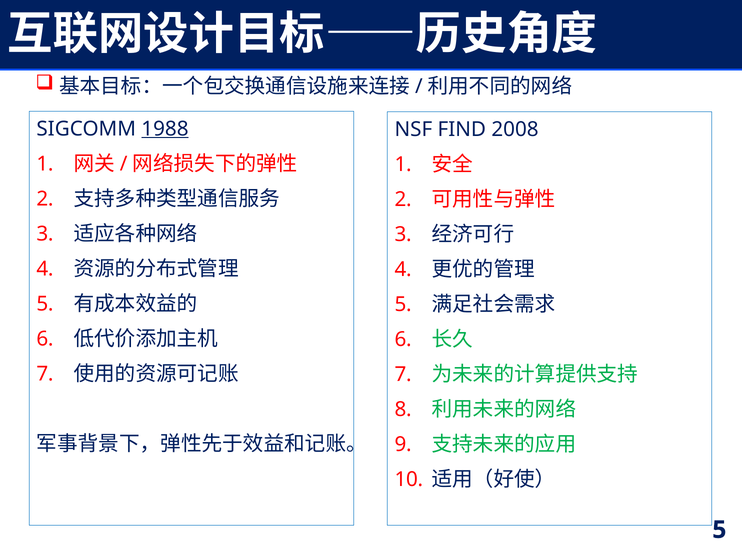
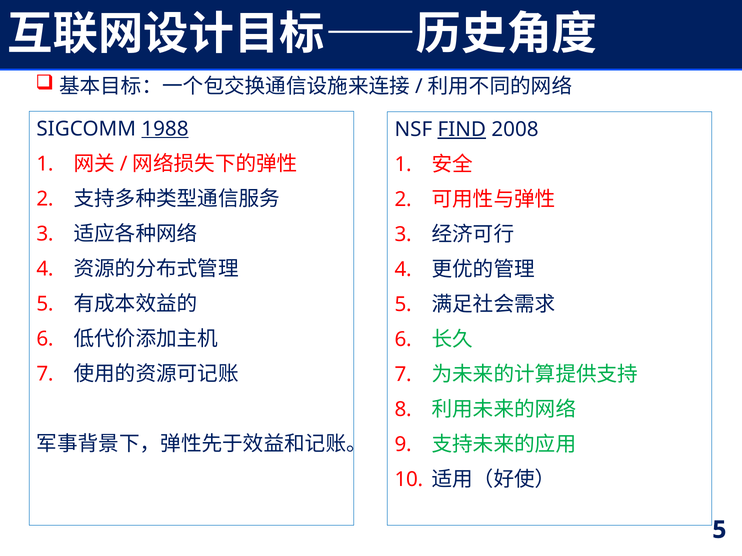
FIND underline: none -> present
